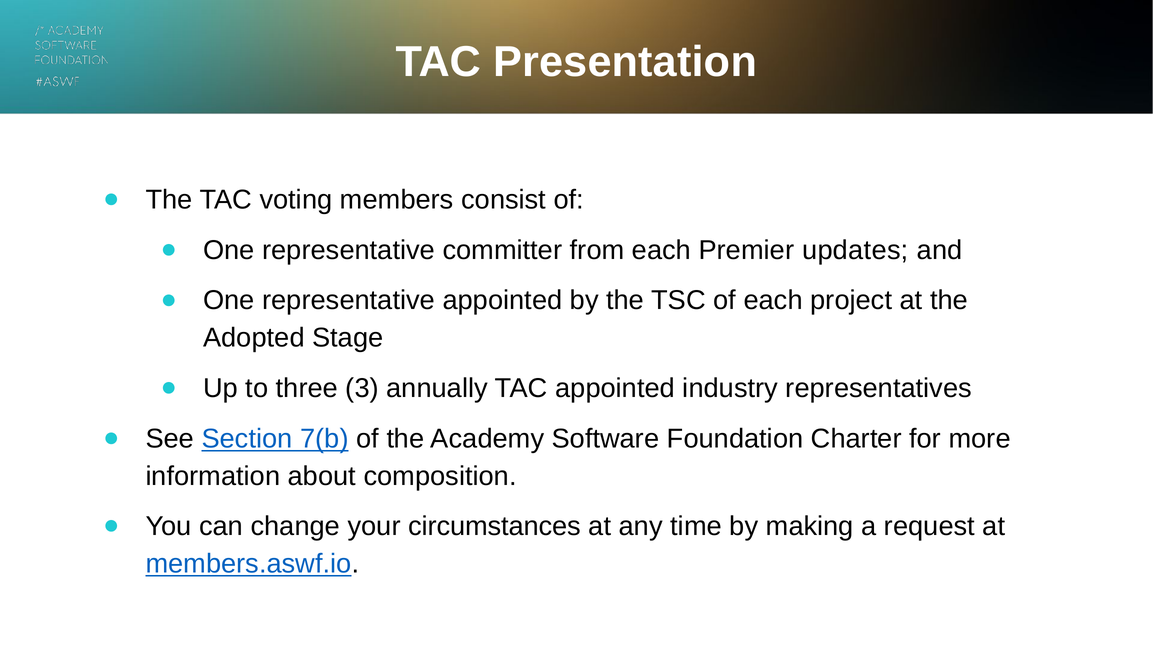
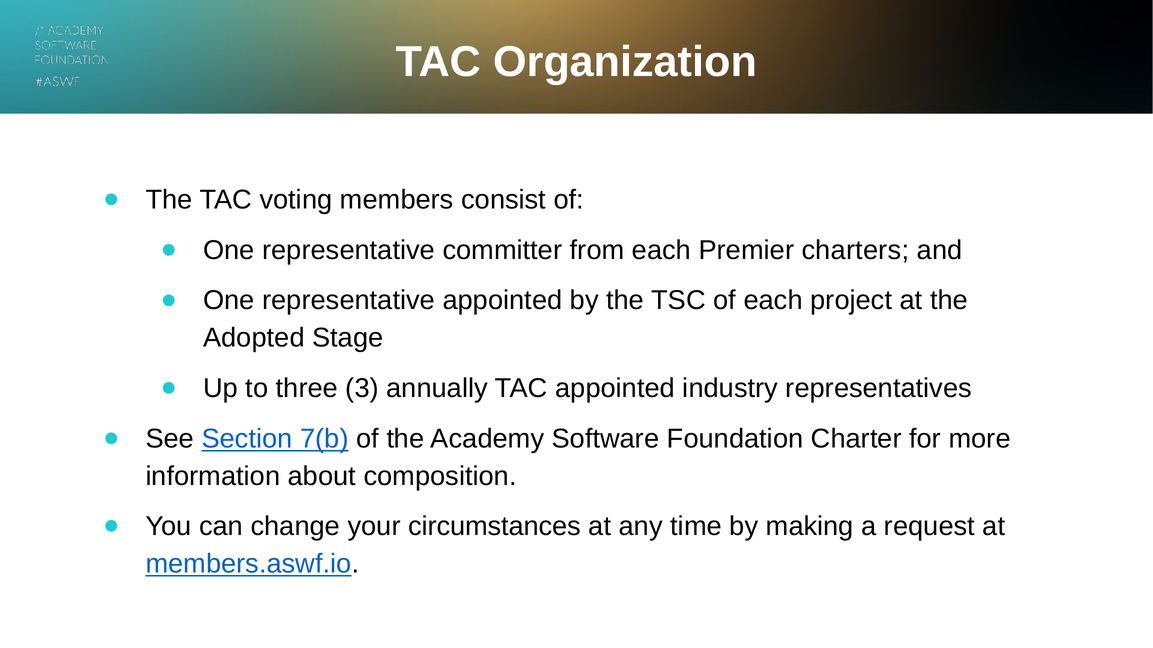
Presentation: Presentation -> Organization
updates: updates -> charters
